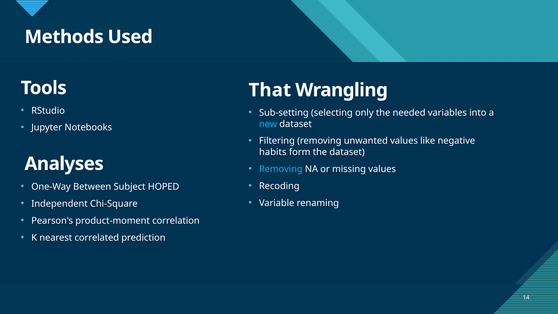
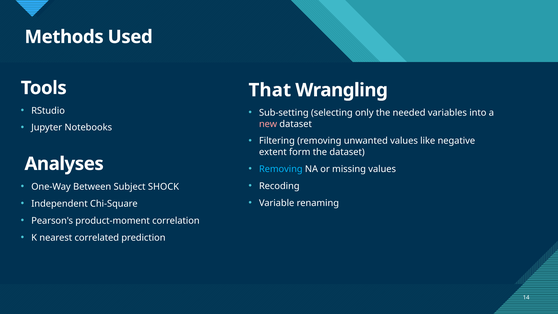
new colour: light blue -> pink
habits: habits -> extent
HOPED: HOPED -> SHOCK
